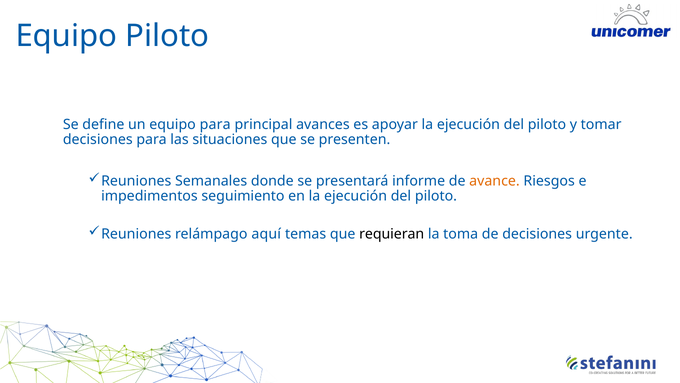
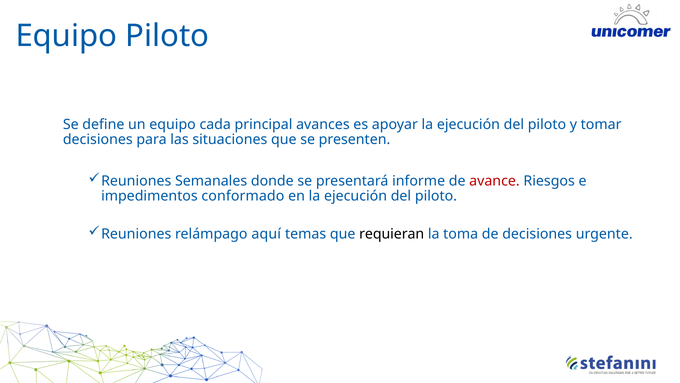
equipo para: para -> cada
avance colour: orange -> red
seguimiento: seguimiento -> conformado
